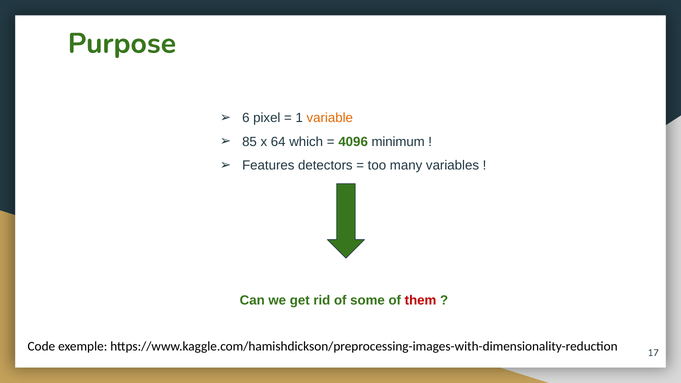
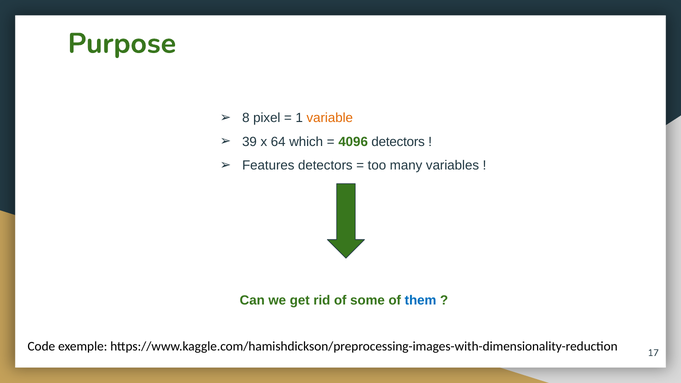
6: 6 -> 8
85: 85 -> 39
4096 minimum: minimum -> detectors
them colour: red -> blue
